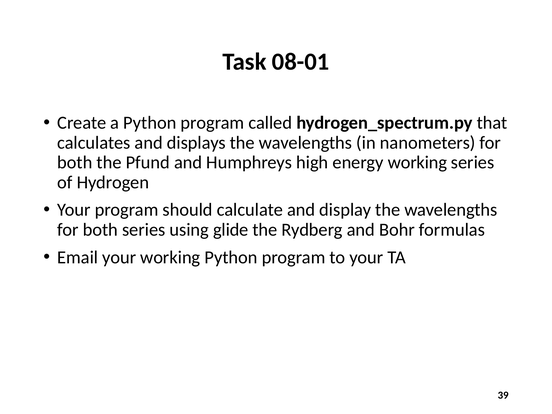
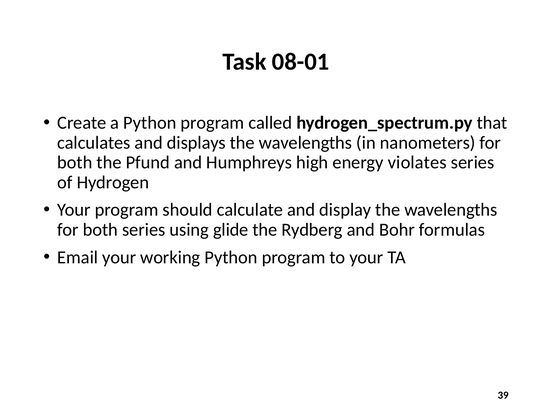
energy working: working -> violates
